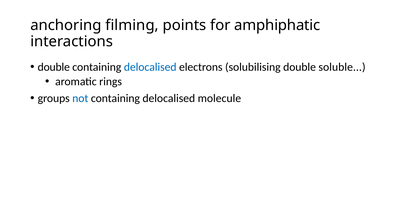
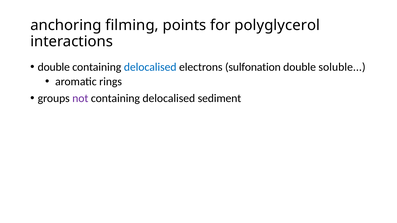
amphiphatic: amphiphatic -> polyglycerol
solubilising: solubilising -> sulfonation
not colour: blue -> purple
molecule: molecule -> sediment
